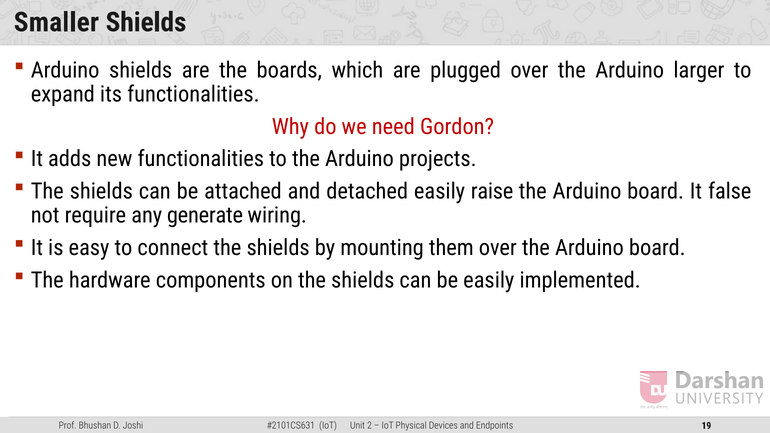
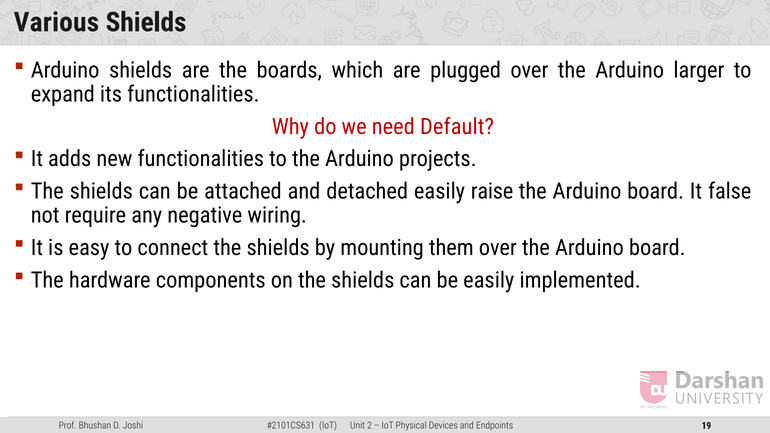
Smaller: Smaller -> Various
Gordon: Gordon -> Default
generate: generate -> negative
